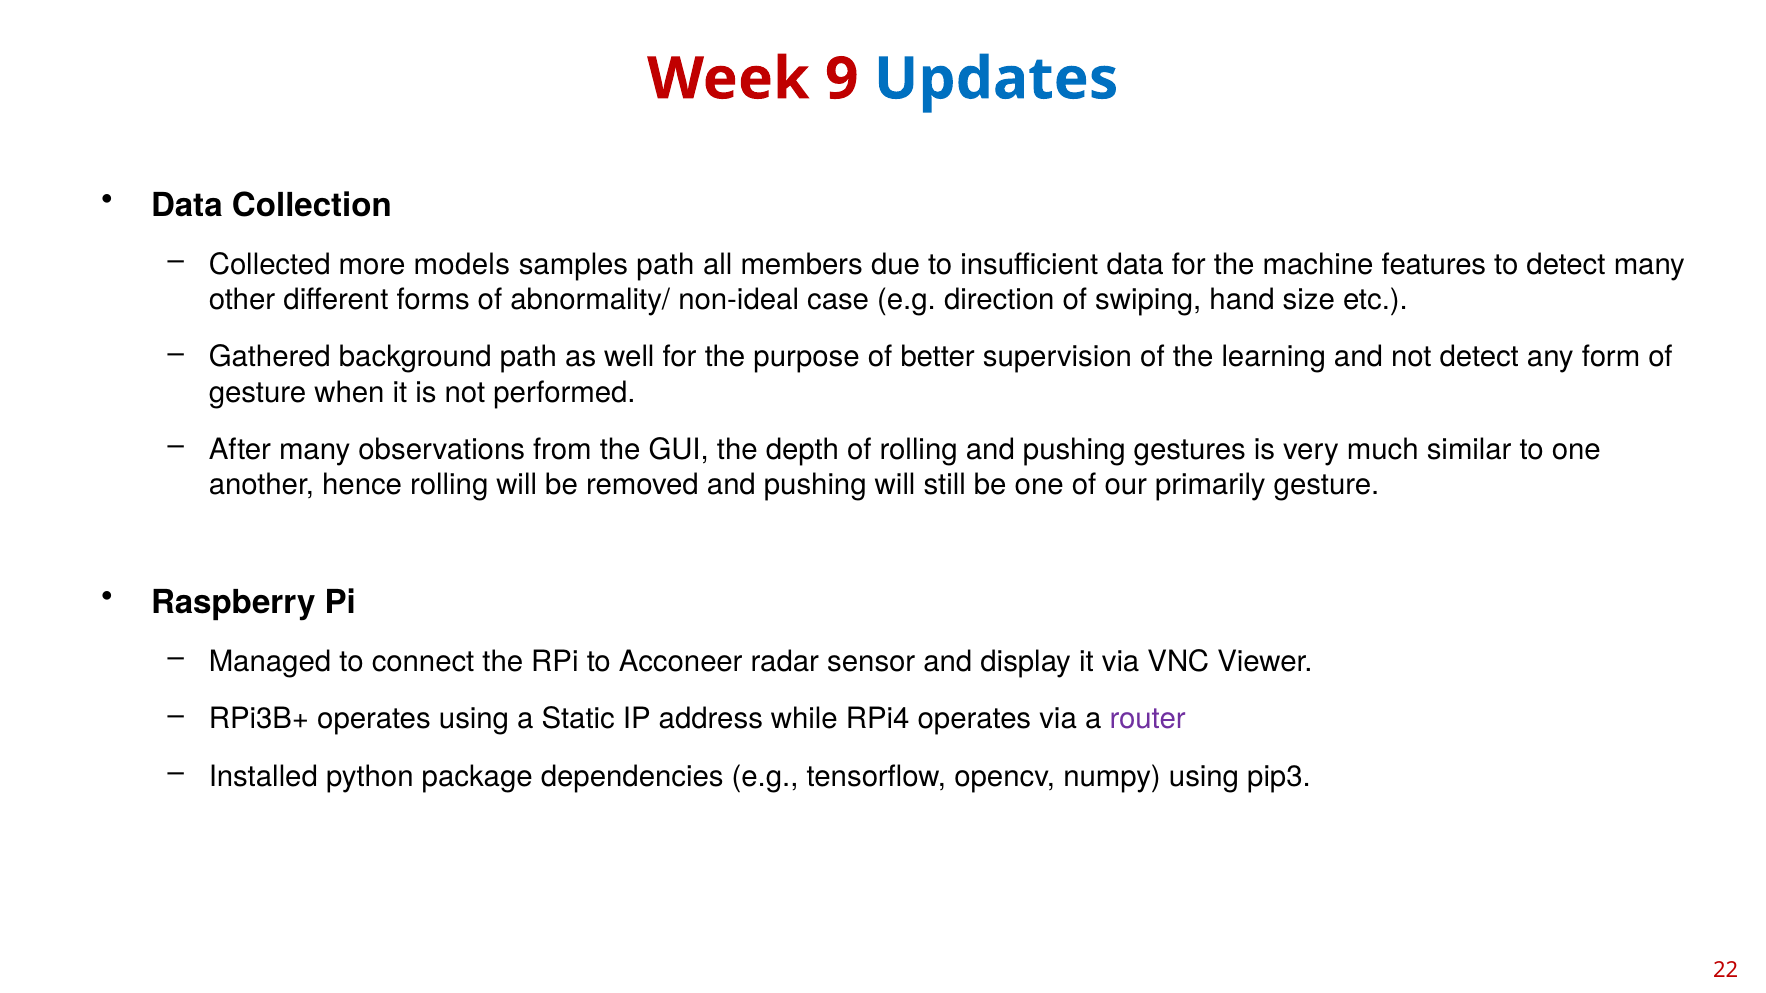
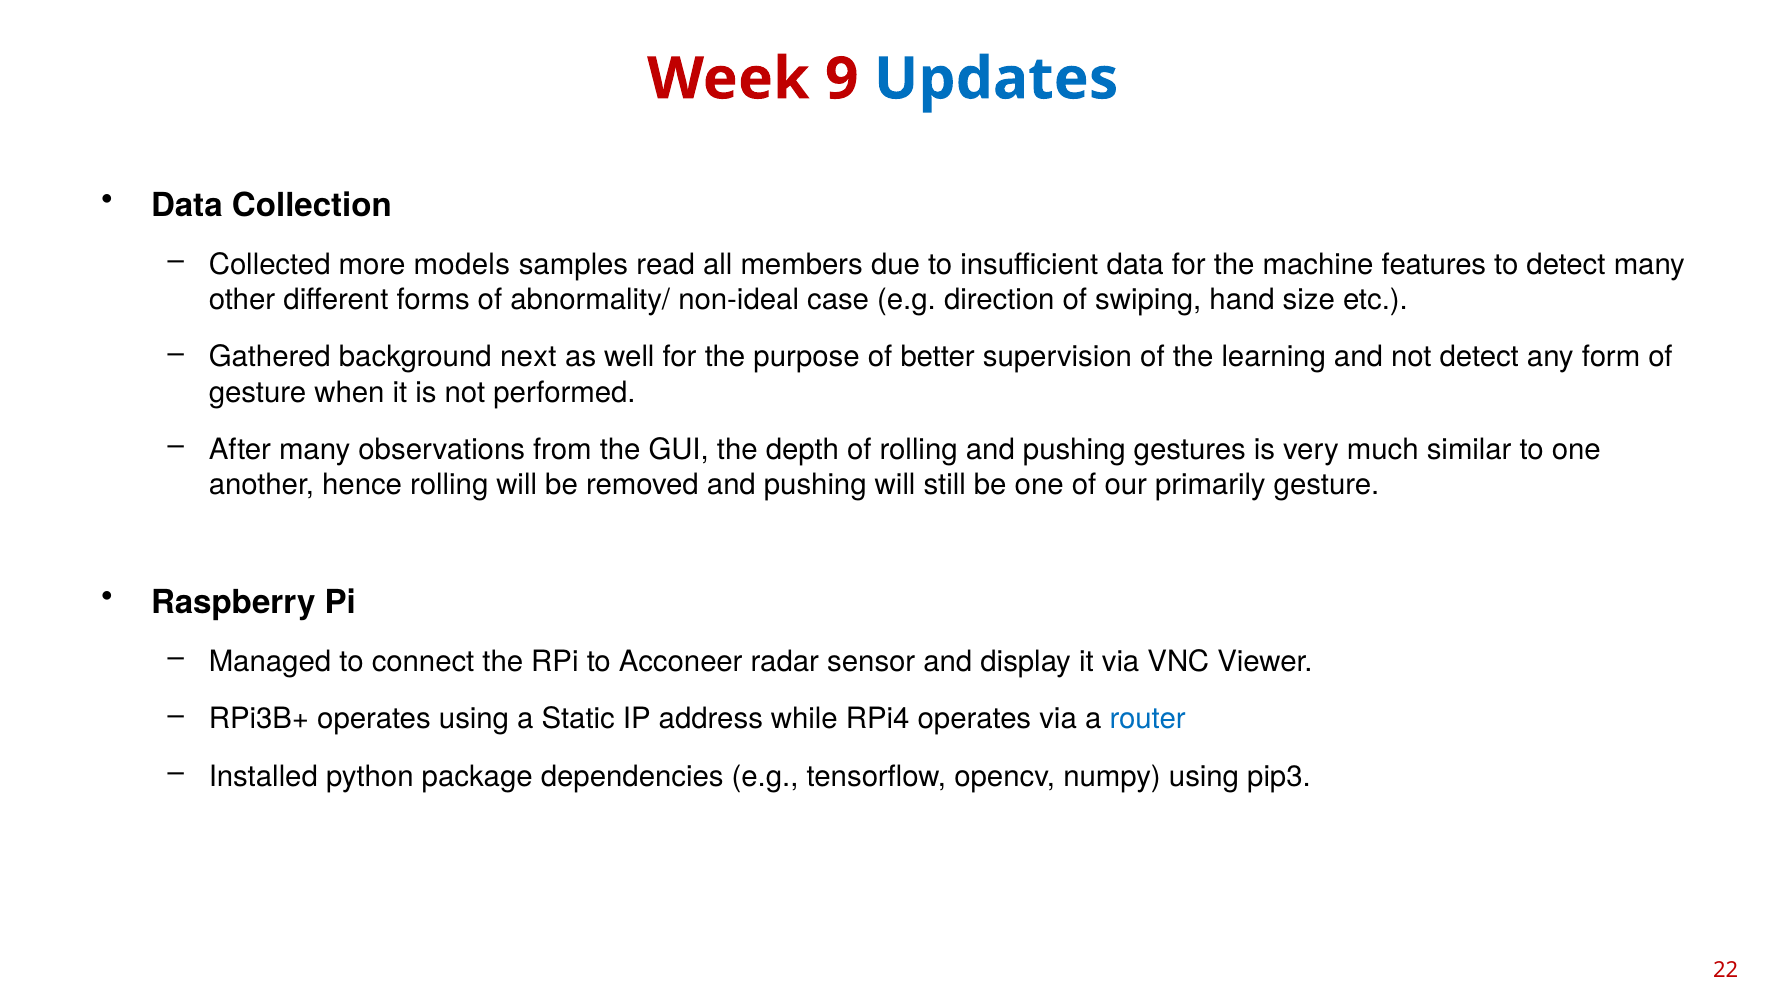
samples path: path -> read
background path: path -> next
router colour: purple -> blue
